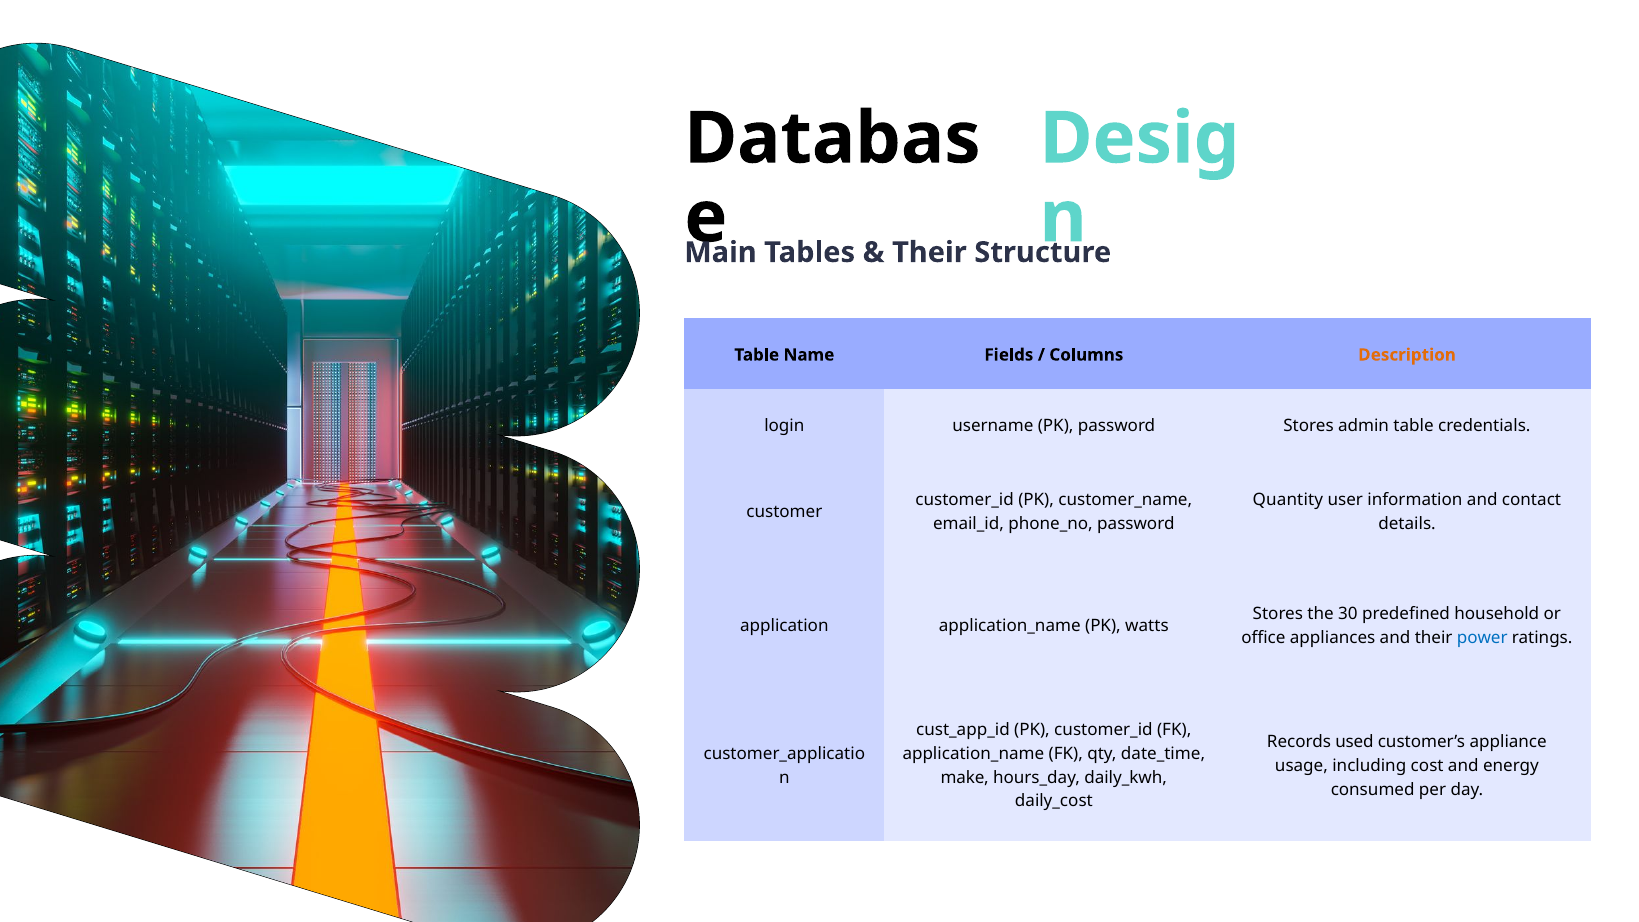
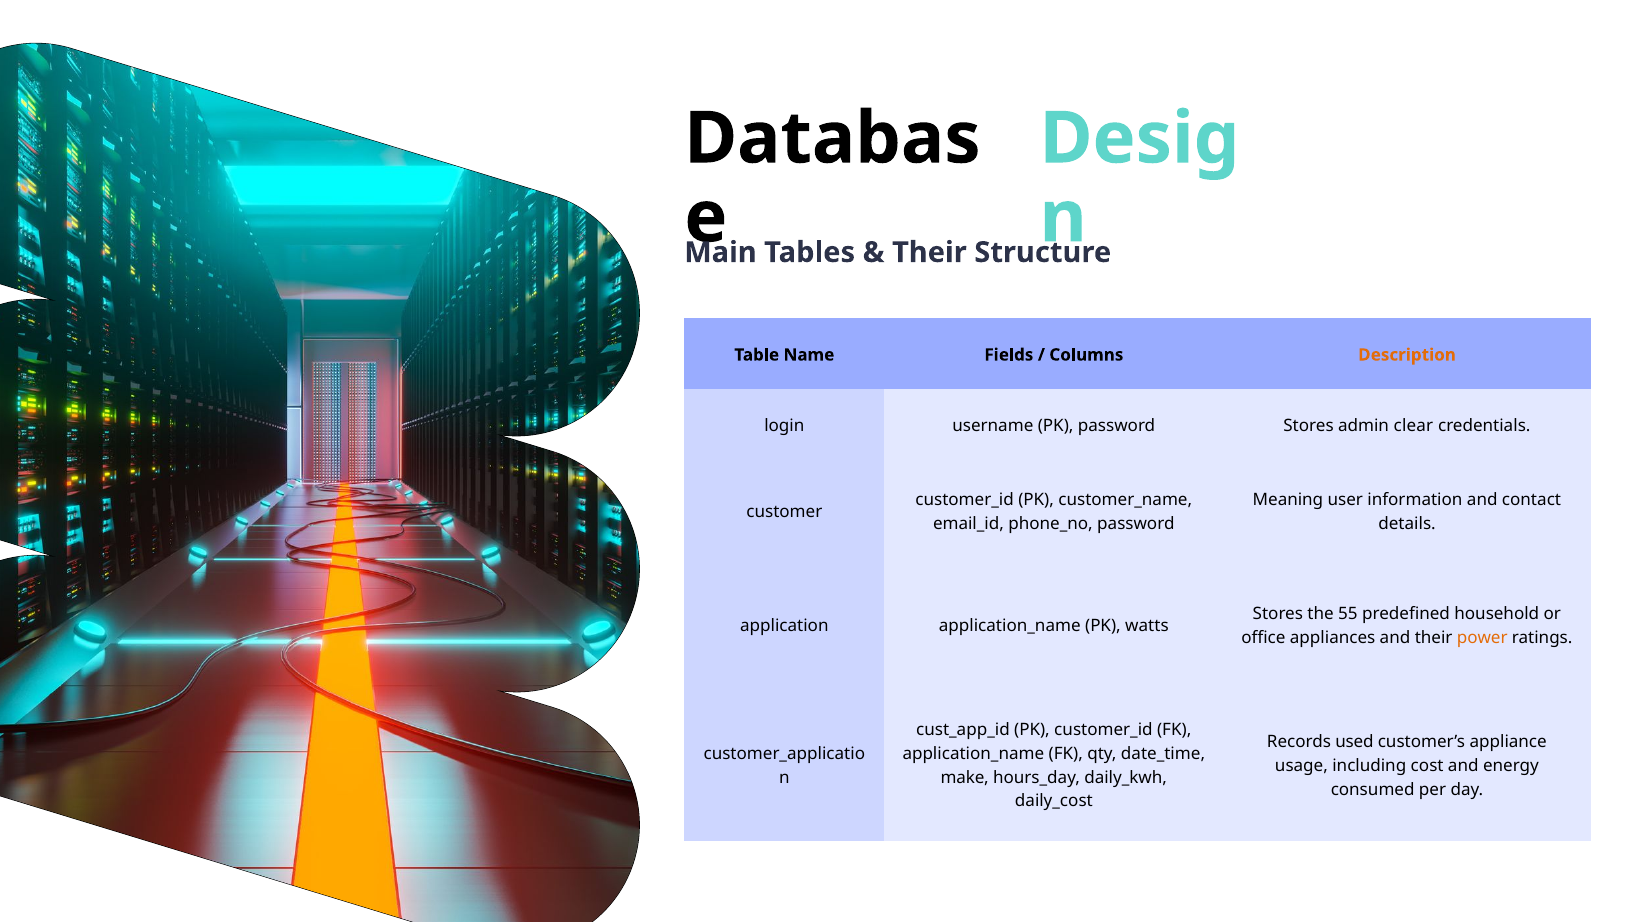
admin table: table -> clear
Quantity: Quantity -> Meaning
30: 30 -> 55
power colour: blue -> orange
